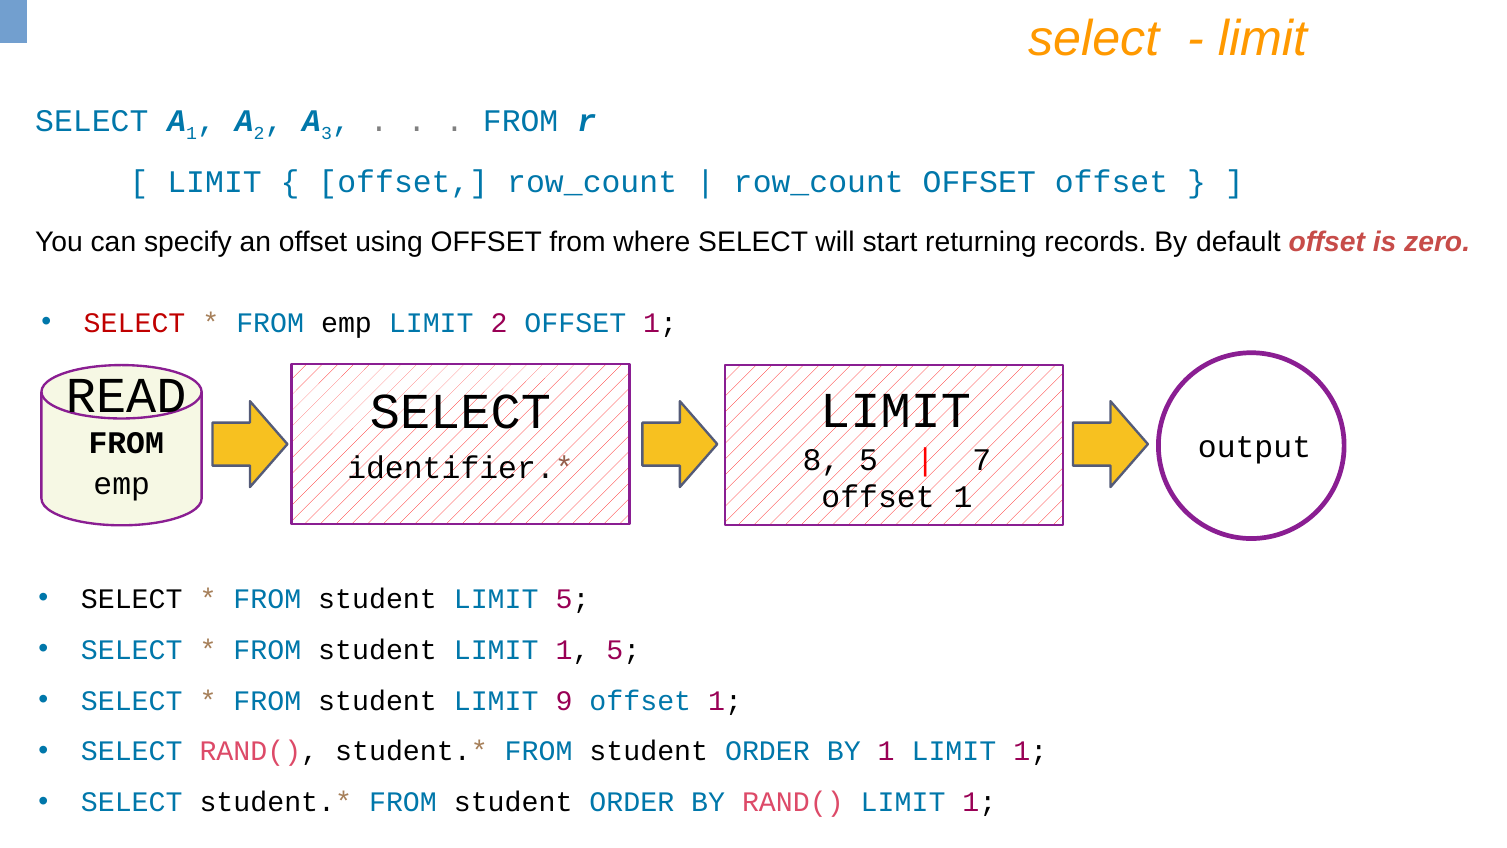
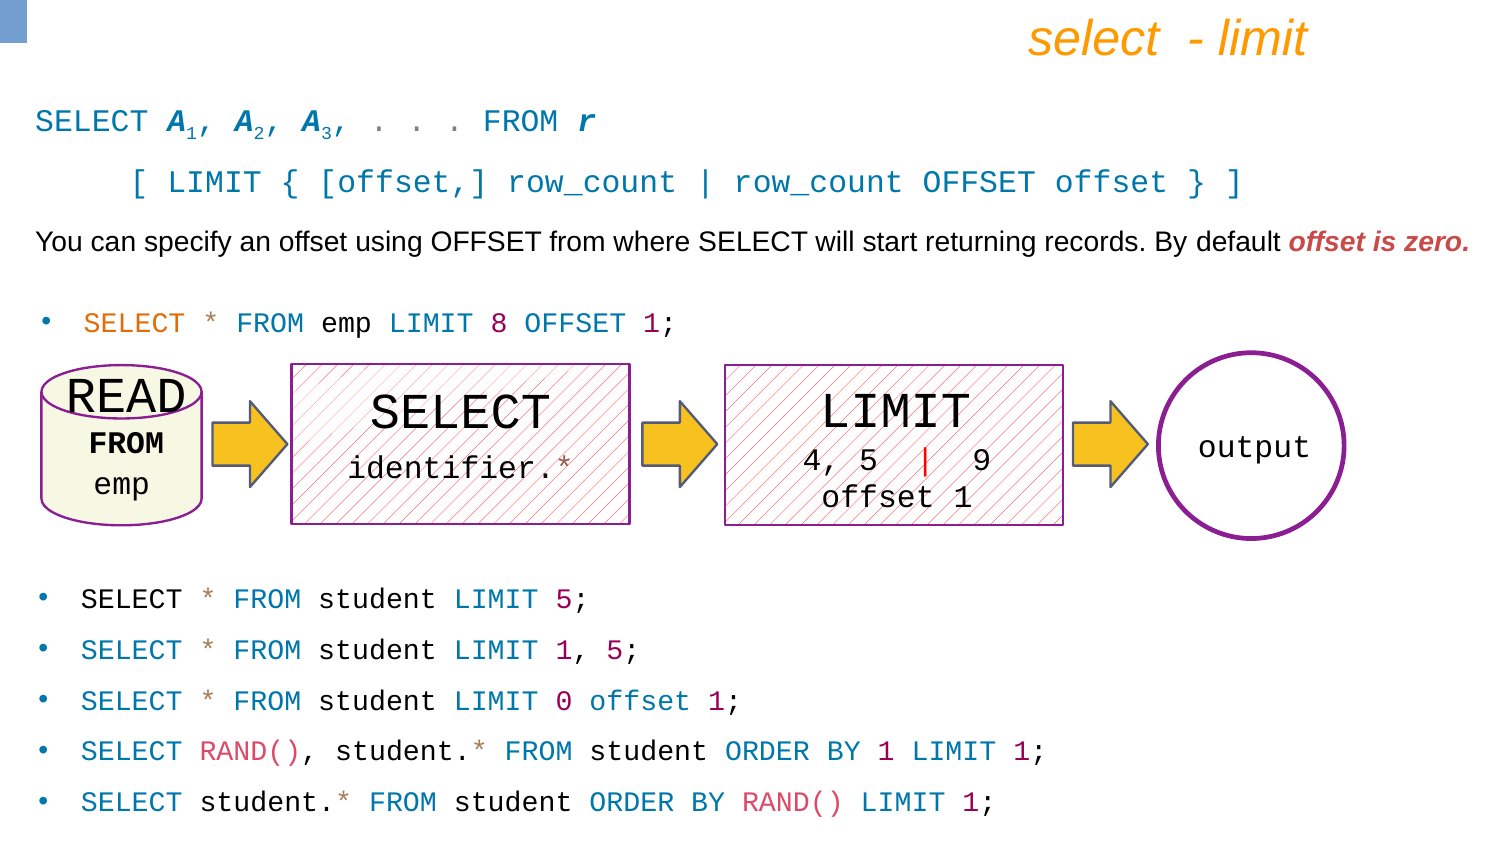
SELECT at (135, 323) colour: red -> orange
LIMIT 2: 2 -> 8
8: 8 -> 4
7: 7 -> 9
9: 9 -> 0
